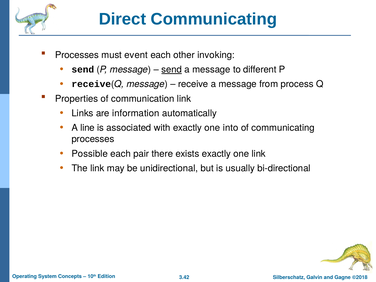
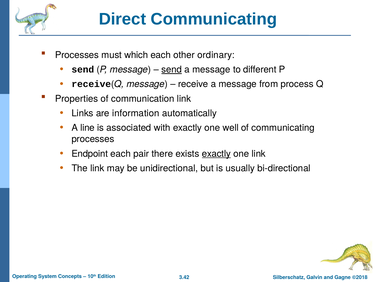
event: event -> which
invoking: invoking -> ordinary
into: into -> well
Possible: Possible -> Endpoint
exactly at (216, 154) underline: none -> present
